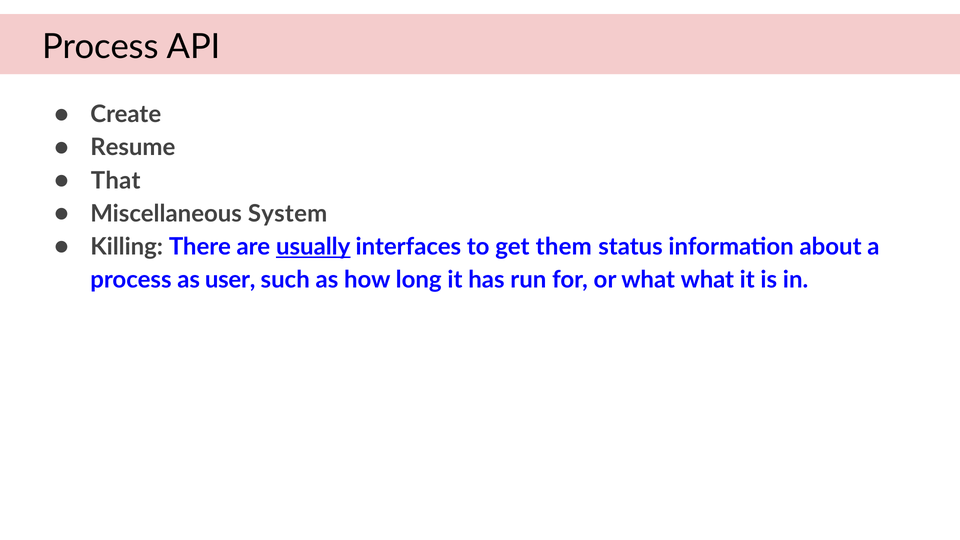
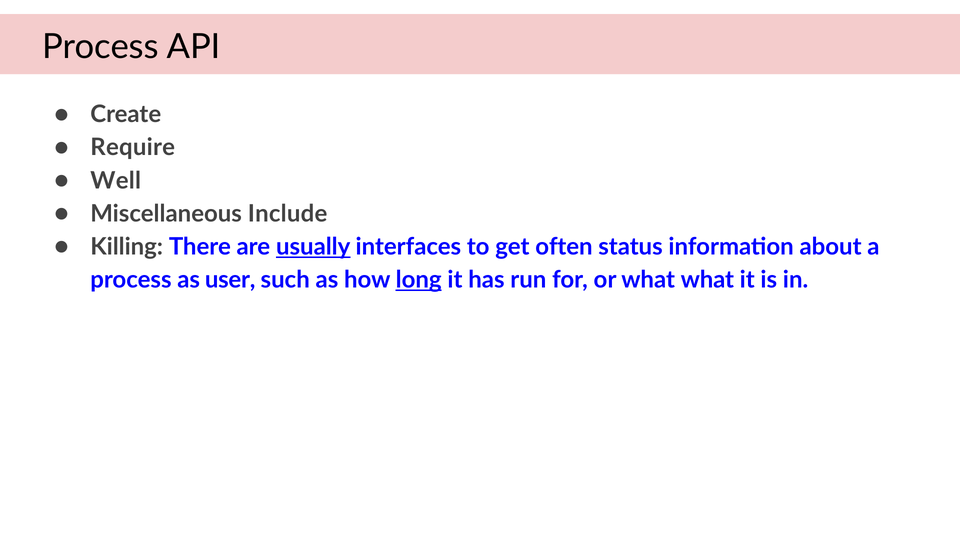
Resume: Resume -> Require
That: That -> Well
System: System -> Include
them: them -> often
long underline: none -> present
